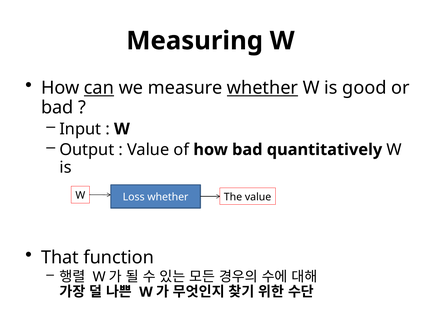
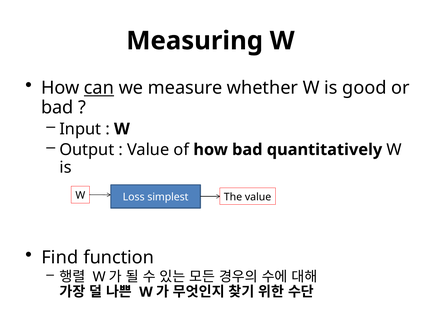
whether at (263, 88) underline: present -> none
Loss whether: whether -> simplest
That: That -> Find
